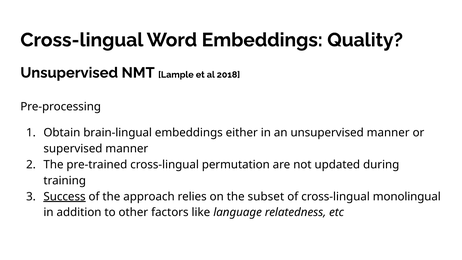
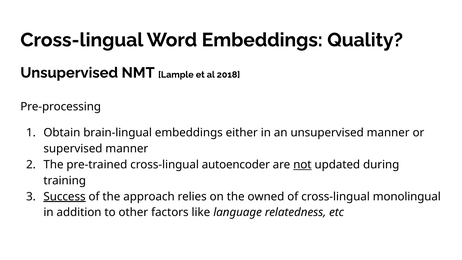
permutation: permutation -> autoencoder
not underline: none -> present
subset: subset -> owned
